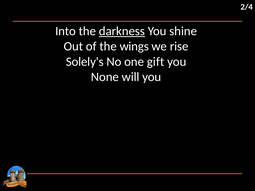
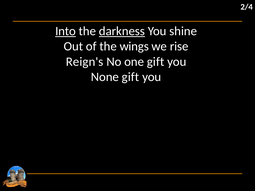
Into underline: none -> present
Solely's: Solely's -> Reign's
None will: will -> gift
